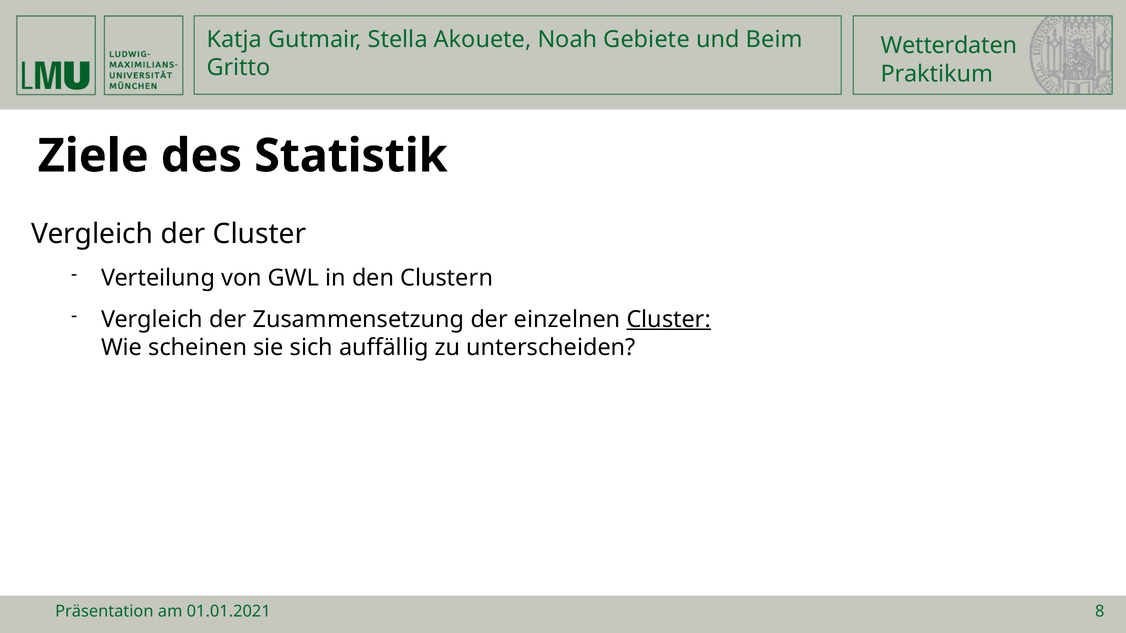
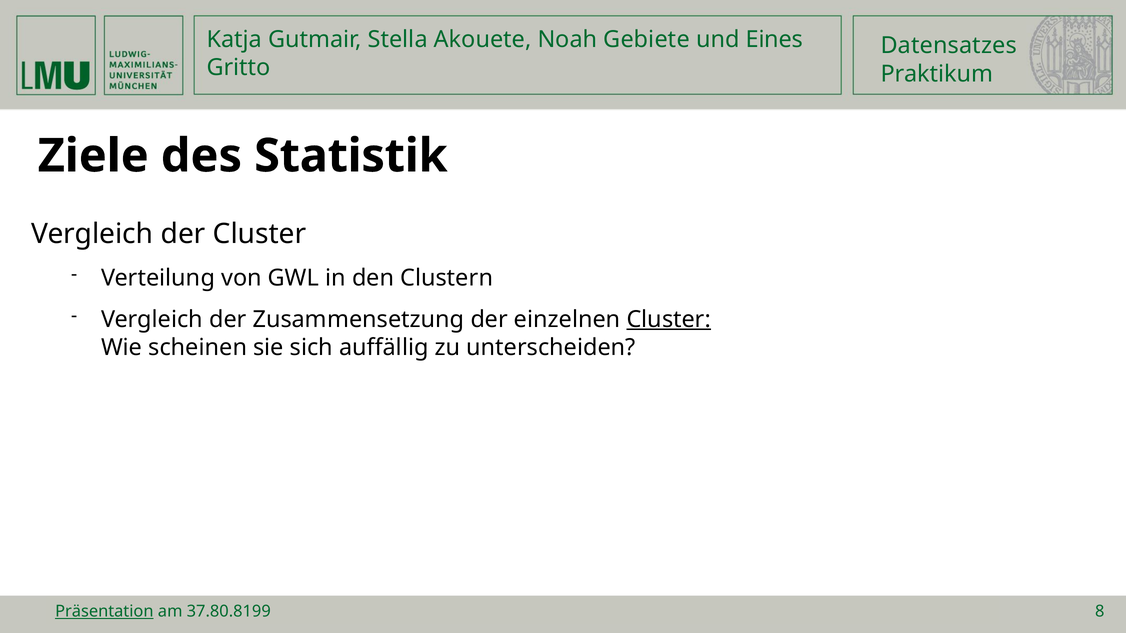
Beim: Beim -> Eines
Wetterdaten: Wetterdaten -> Datensatzes
Präsentation underline: none -> present
01.01.2021: 01.01.2021 -> 37.80.8199
